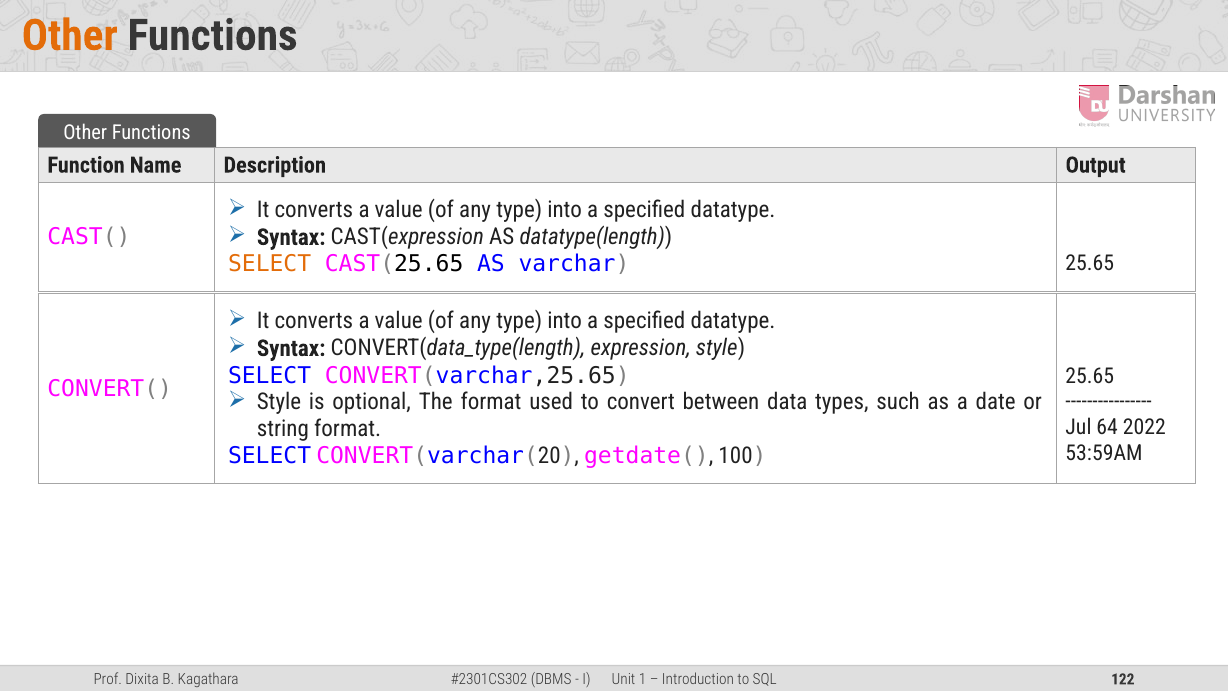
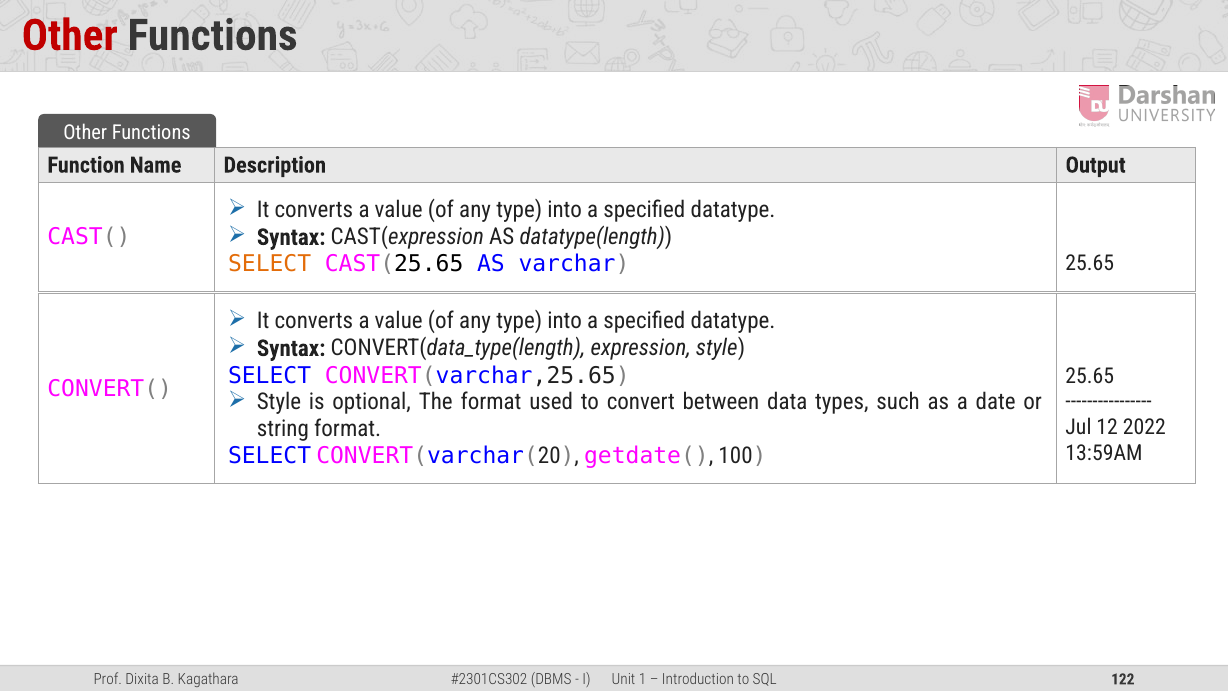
Other at (70, 36) colour: orange -> red
64: 64 -> 12
53:59AM: 53:59AM -> 13:59AM
